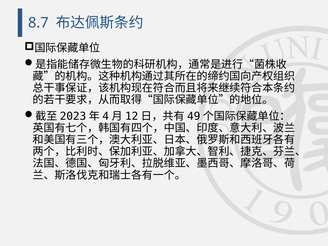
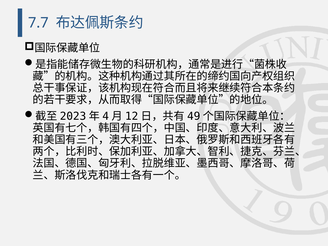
8.7: 8.7 -> 7.7
